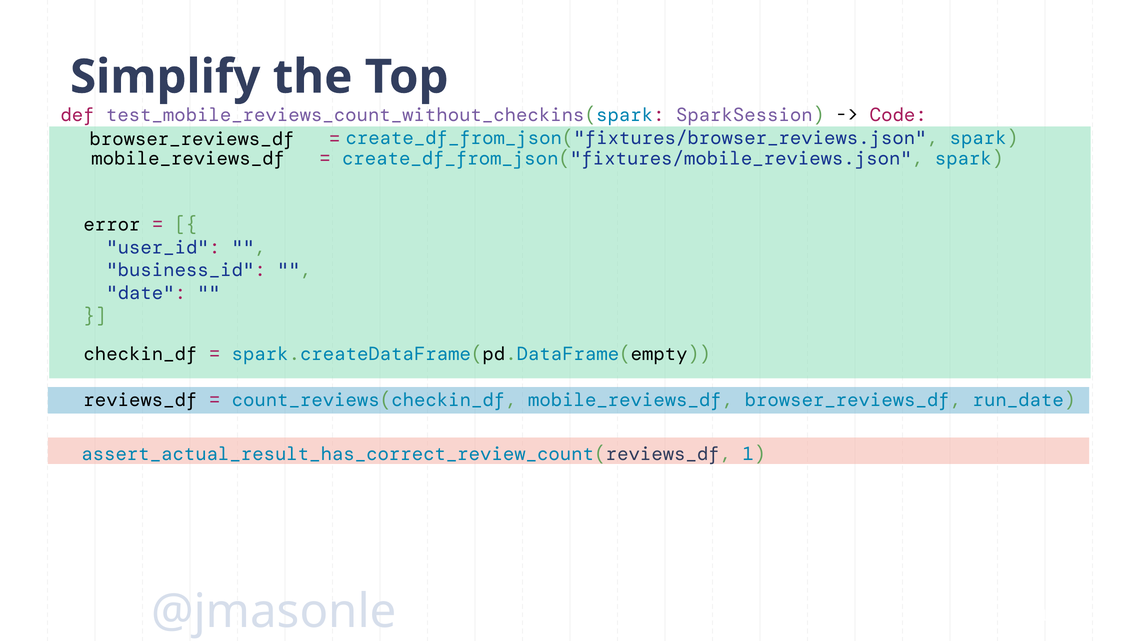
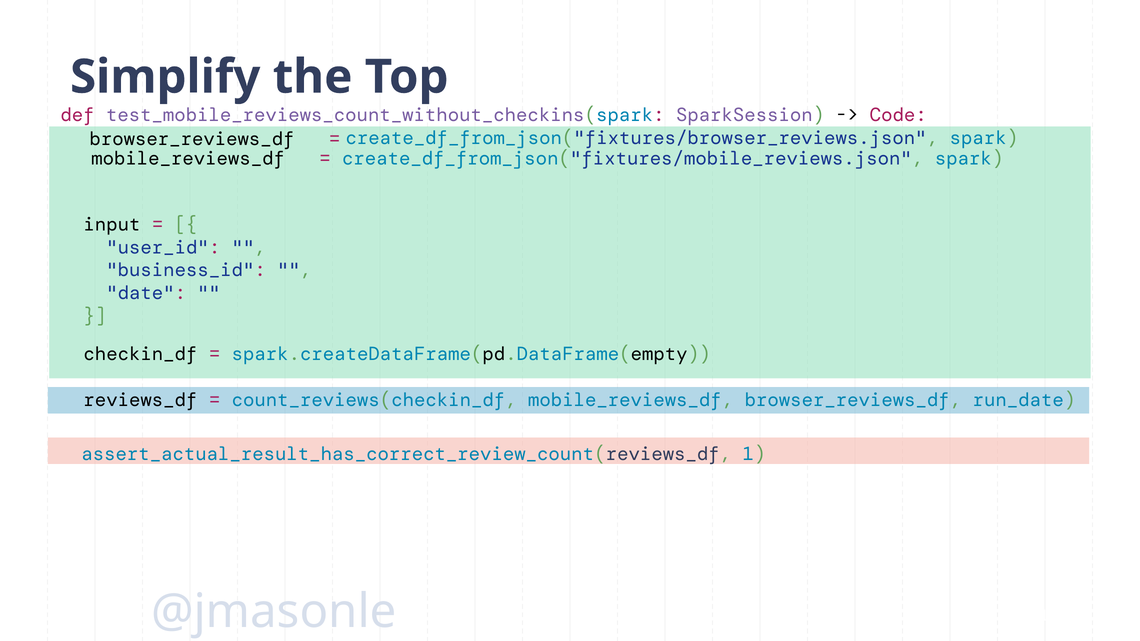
error: error -> input
